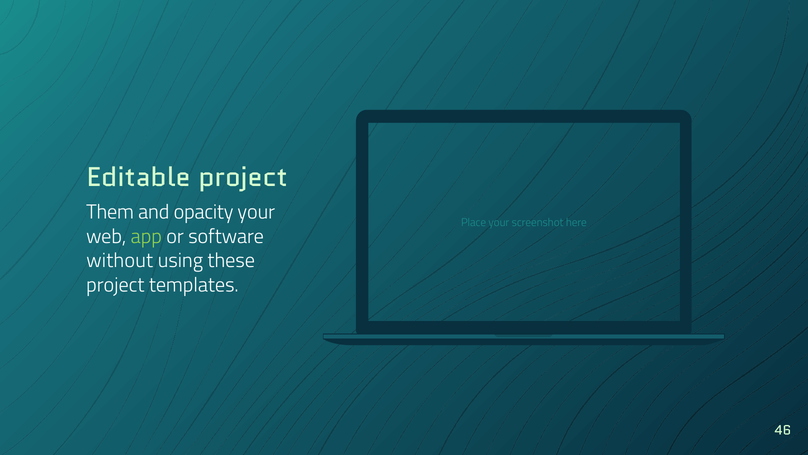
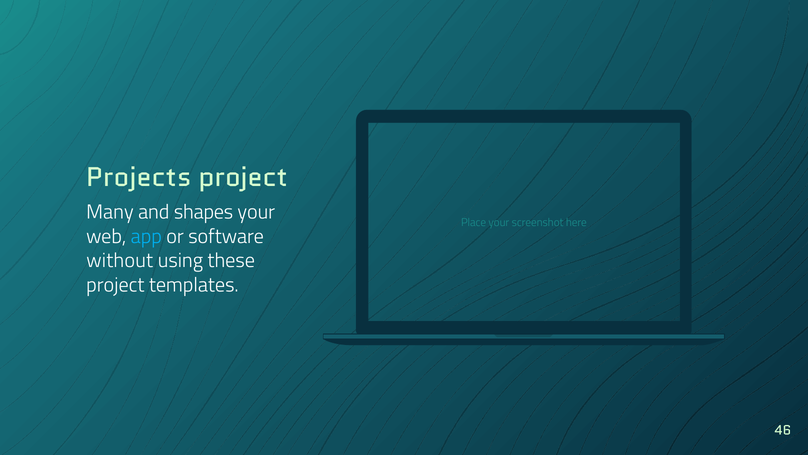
Editable: Editable -> Projects
Them: Them -> Many
opacity: opacity -> shapes
app colour: light green -> light blue
